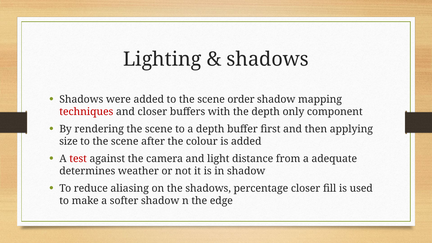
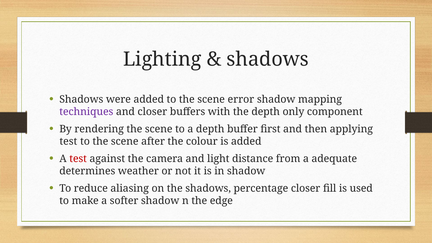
order: order -> error
techniques colour: red -> purple
size at (69, 141): size -> test
